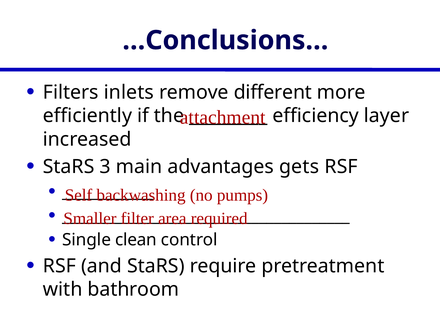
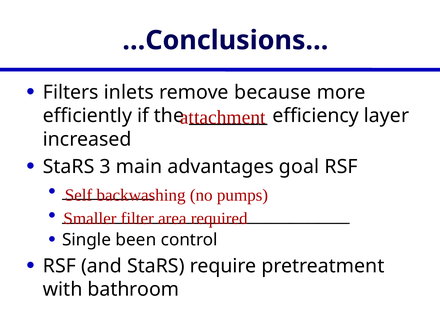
different: different -> because
gets: gets -> goal
clean: clean -> been
